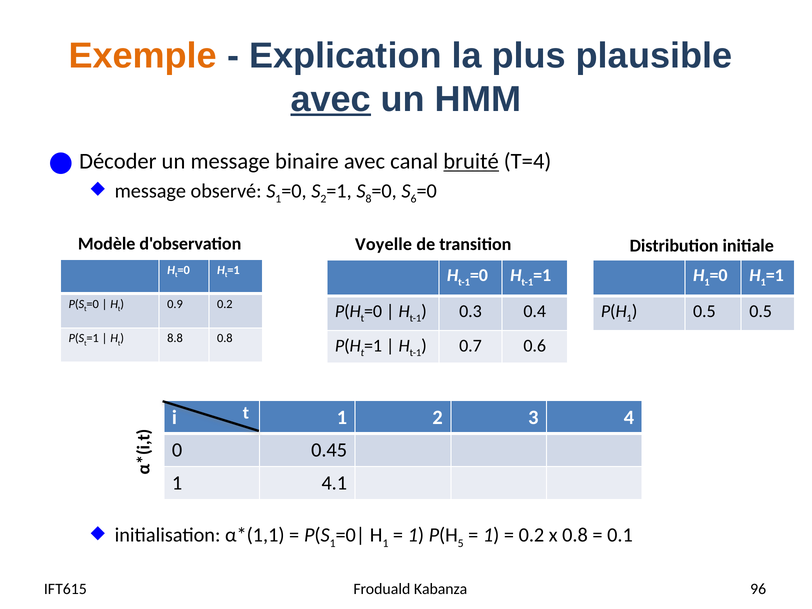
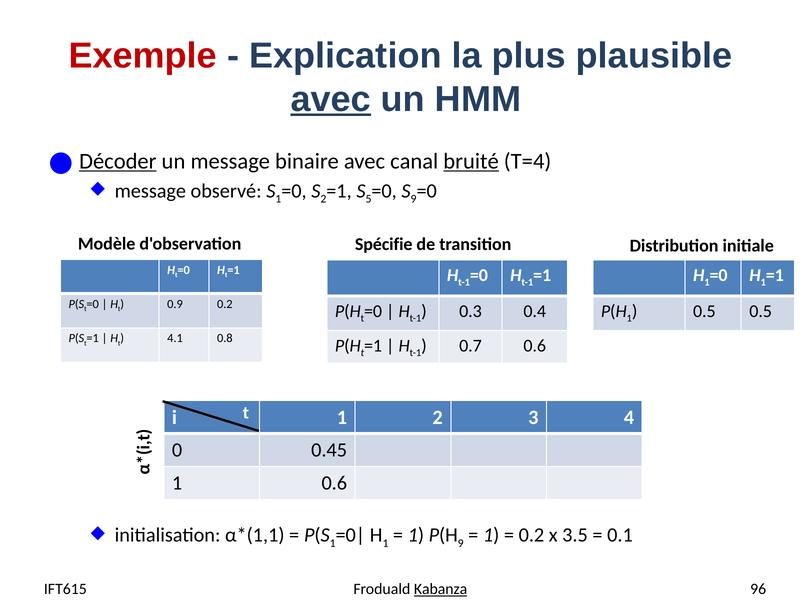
Exemple colour: orange -> red
Décoder underline: none -> present
8: 8 -> 5
6 at (414, 199): 6 -> 9
Voyelle: Voyelle -> Spécifie
8.8: 8.8 -> 4.1
1 4.1: 4.1 -> 0.6
5 at (461, 543): 5 -> 9
x 0.8: 0.8 -> 3.5
Kabanza underline: none -> present
